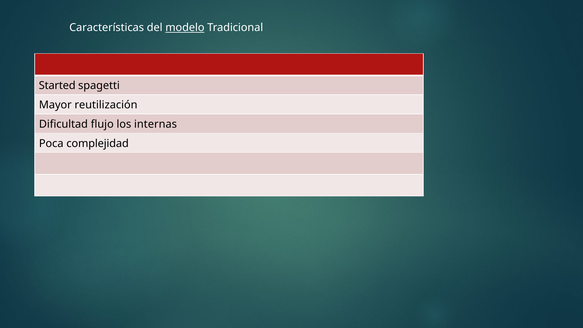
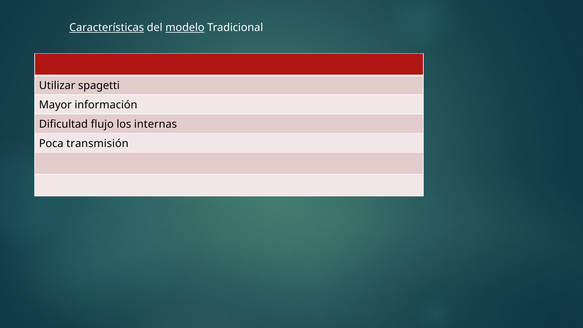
Características underline: none -> present
Started: Started -> Utilizar
reutilización: reutilización -> información
complejidad: complejidad -> transmisión
